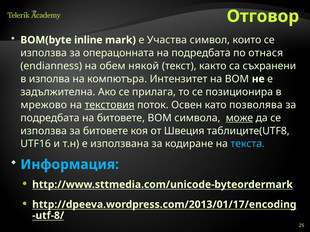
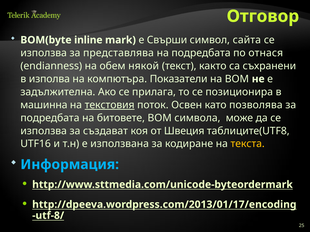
Участва: Участва -> Свърши
които: които -> сайта
операцонната: операцонната -> представлява
Интензитет: Интензитет -> Показатели
мрежово: мрежово -> машинна
може underline: present -> none
за битовете: битовете -> създават
текста colour: light blue -> yellow
